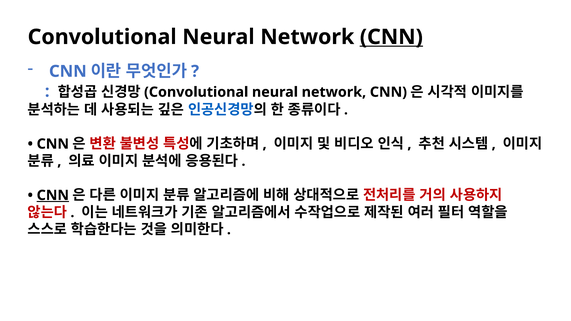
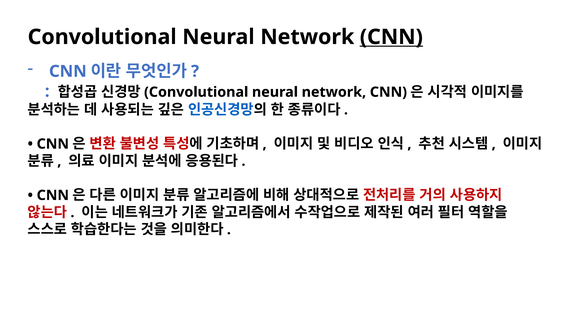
CNN at (53, 195) underline: present -> none
